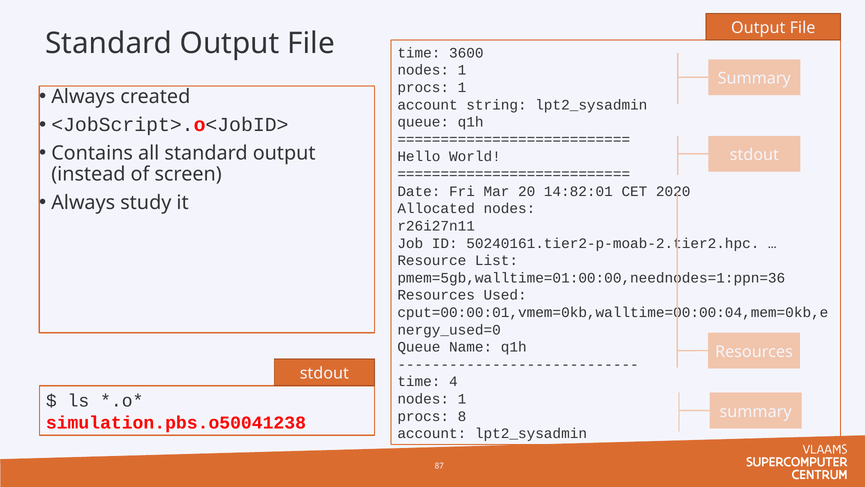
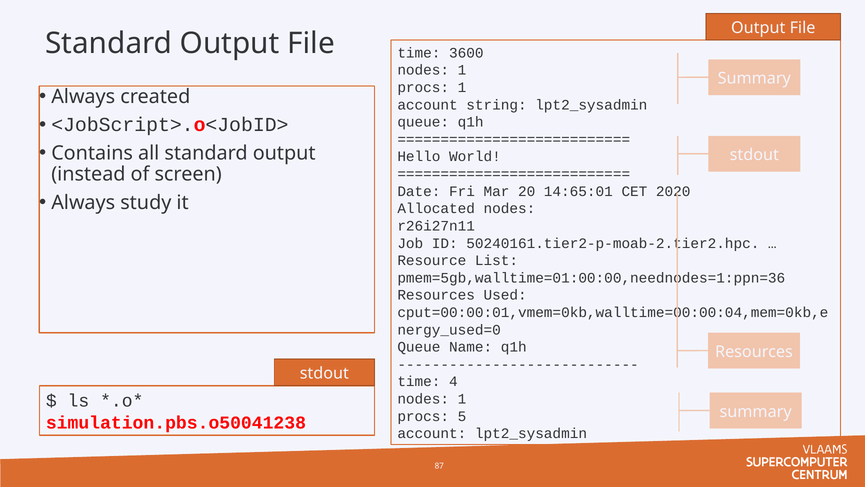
14:82:01: 14:82:01 -> 14:65:01
8: 8 -> 5
